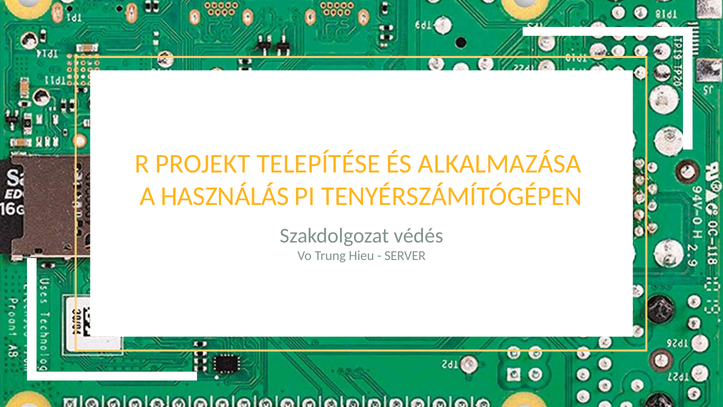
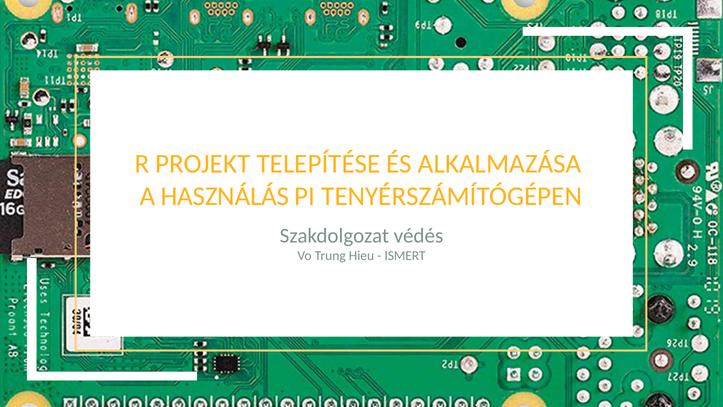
SERVER: SERVER -> ISMERT
